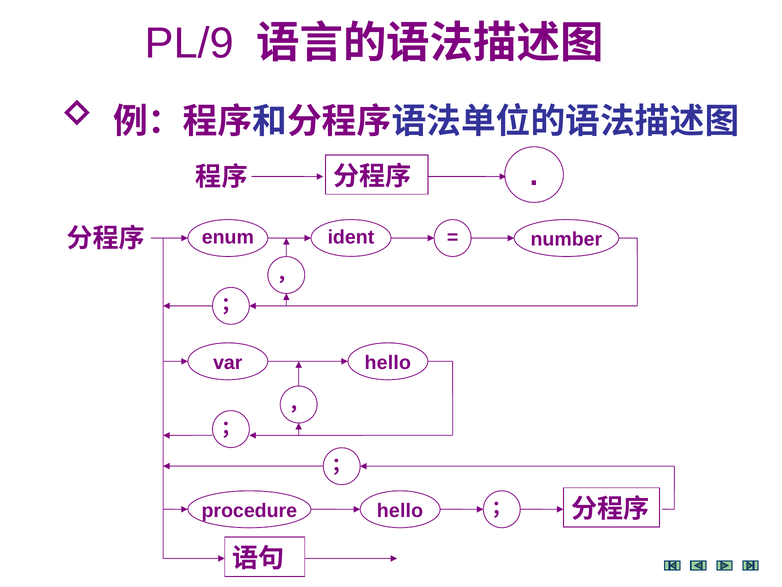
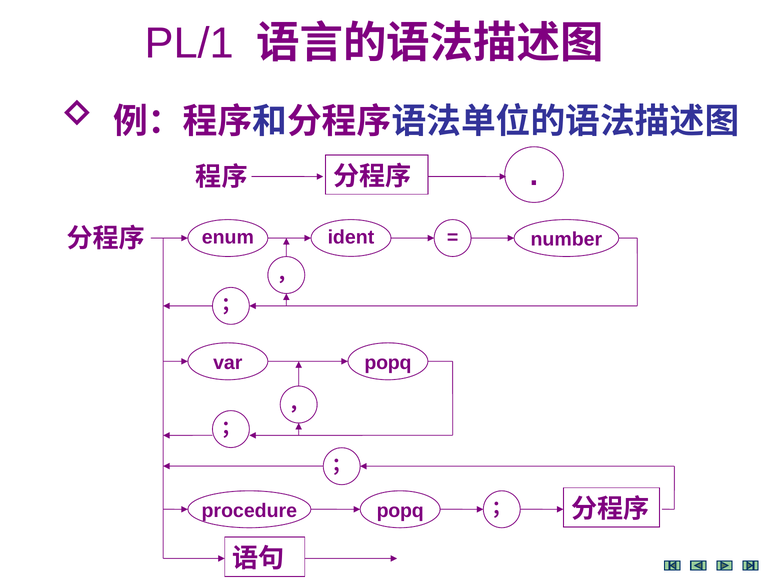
PL/9: PL/9 -> PL/1
var hello: hello -> popq
procedure hello: hello -> popq
